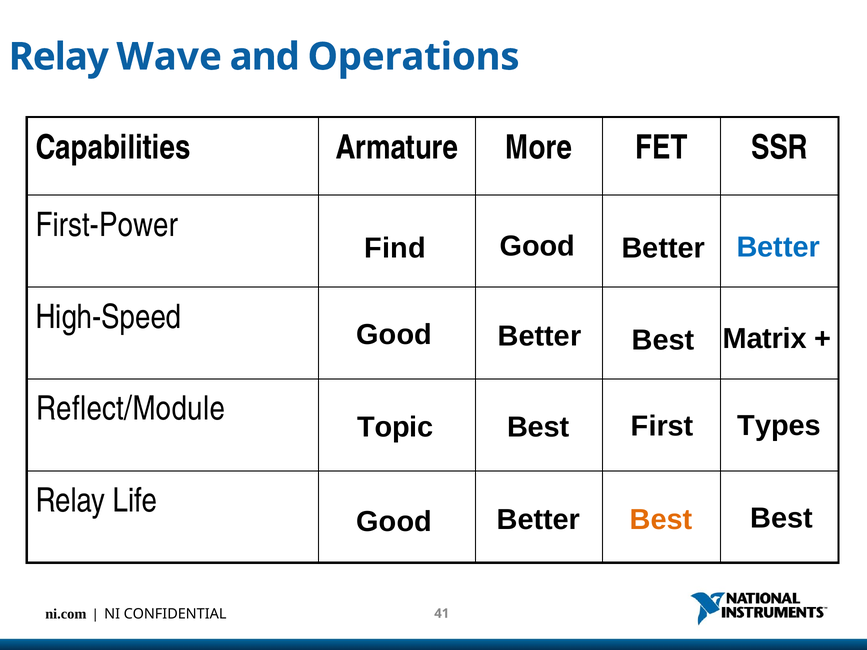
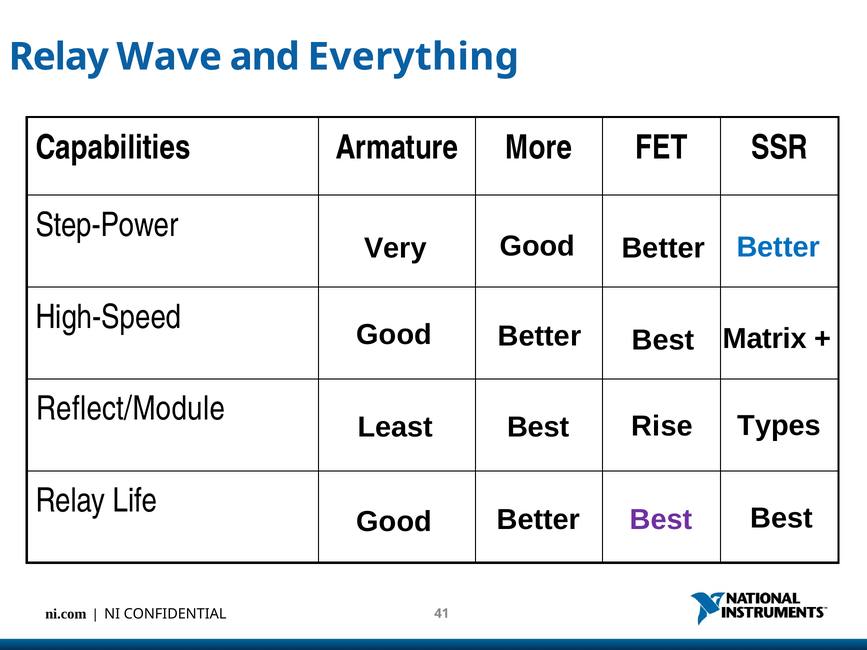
Operations: Operations -> Everything
First-Power: First-Power -> Step-Power
Find: Find -> Very
Topic: Topic -> Least
First: First -> Rise
Best at (661, 520) colour: orange -> purple
